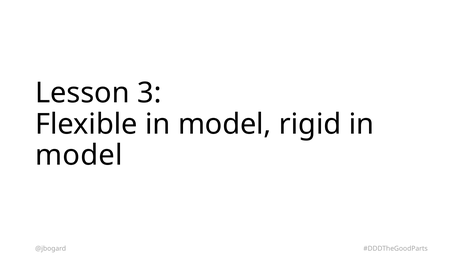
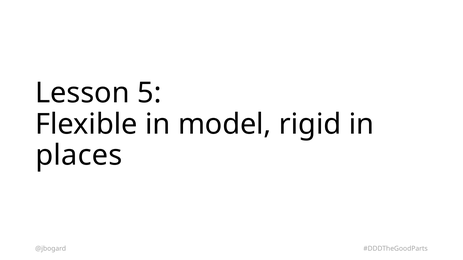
3: 3 -> 5
model at (79, 156): model -> places
